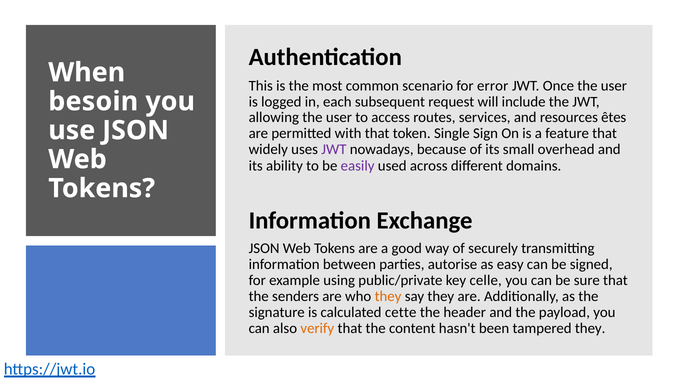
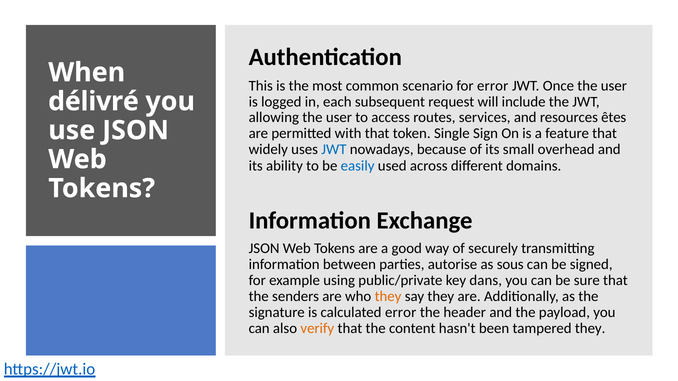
besoin: besoin -> délivré
JWT at (334, 150) colour: purple -> blue
easily colour: purple -> blue
easy: easy -> sous
celle: celle -> dans
calculated cette: cette -> error
